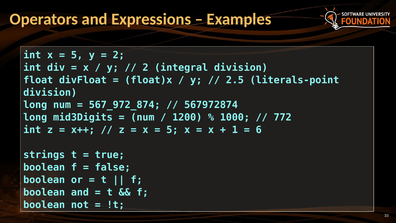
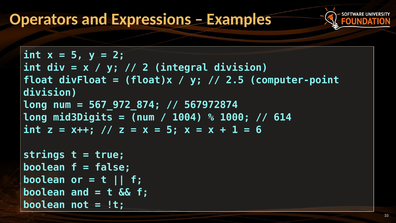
literals-point: literals-point -> computer-point
1200: 1200 -> 1004
772: 772 -> 614
